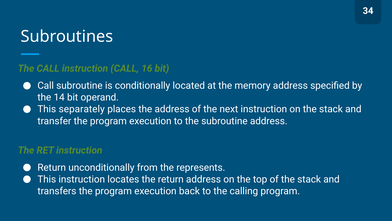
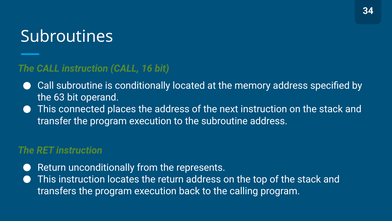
14: 14 -> 63
separately: separately -> connected
